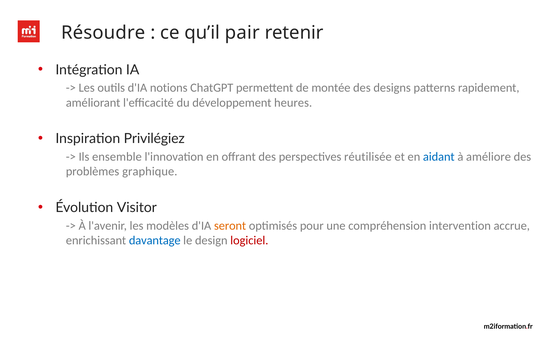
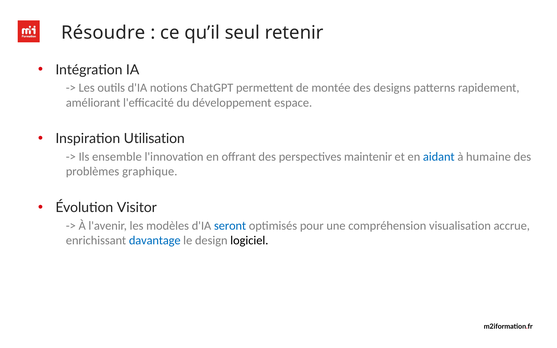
pair: pair -> seul
heures: heures -> espace
Privilégiez: Privilégiez -> Utilisation
réutilisée: réutilisée -> maintenir
améliore: améliore -> humaine
seront colour: orange -> blue
intervention: intervention -> visualisation
logiciel colour: red -> black
